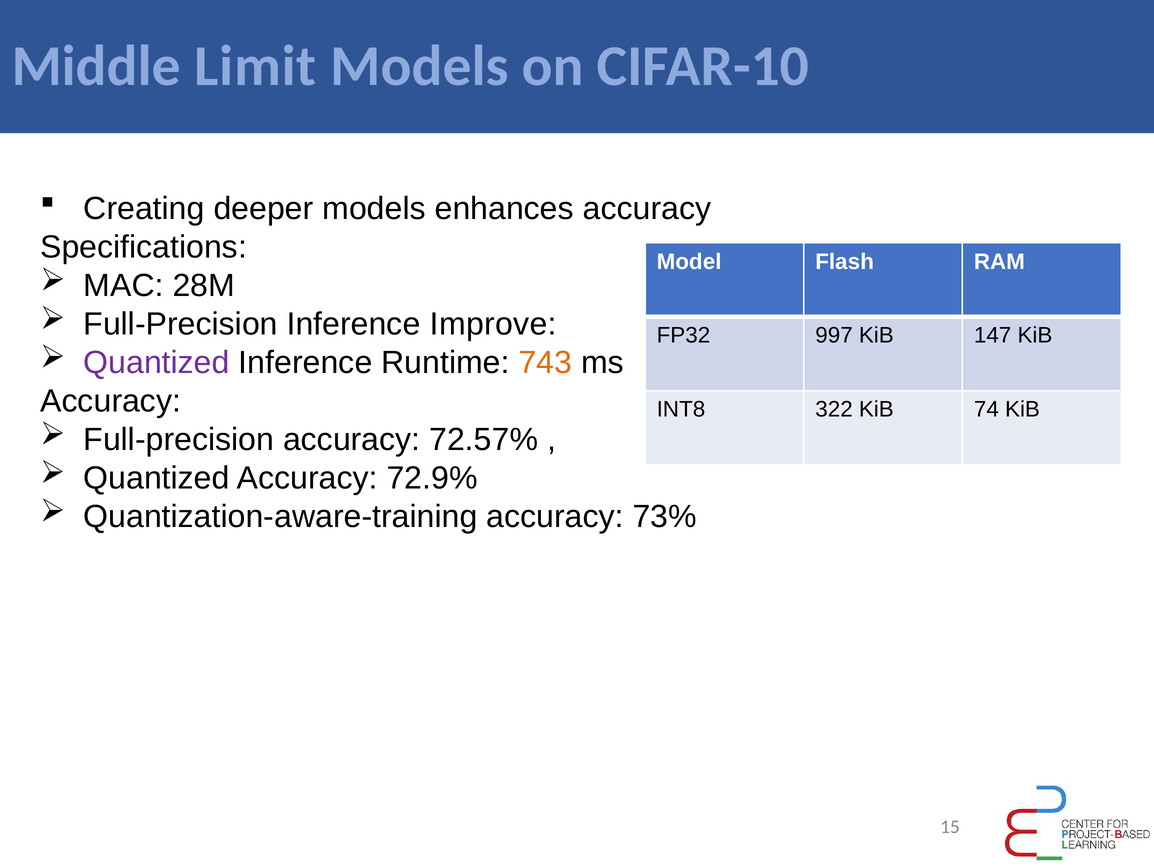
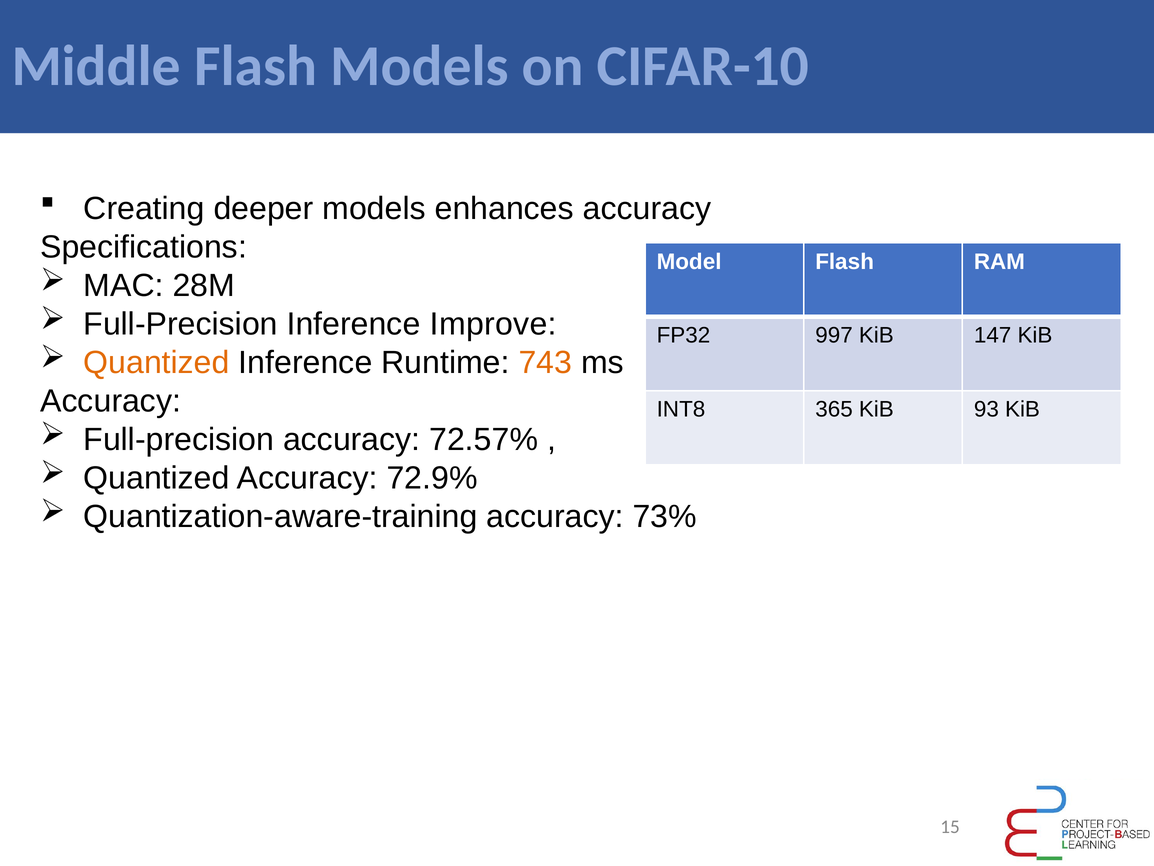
Middle Limit: Limit -> Flash
Quantized at (157, 362) colour: purple -> orange
322: 322 -> 365
74: 74 -> 93
